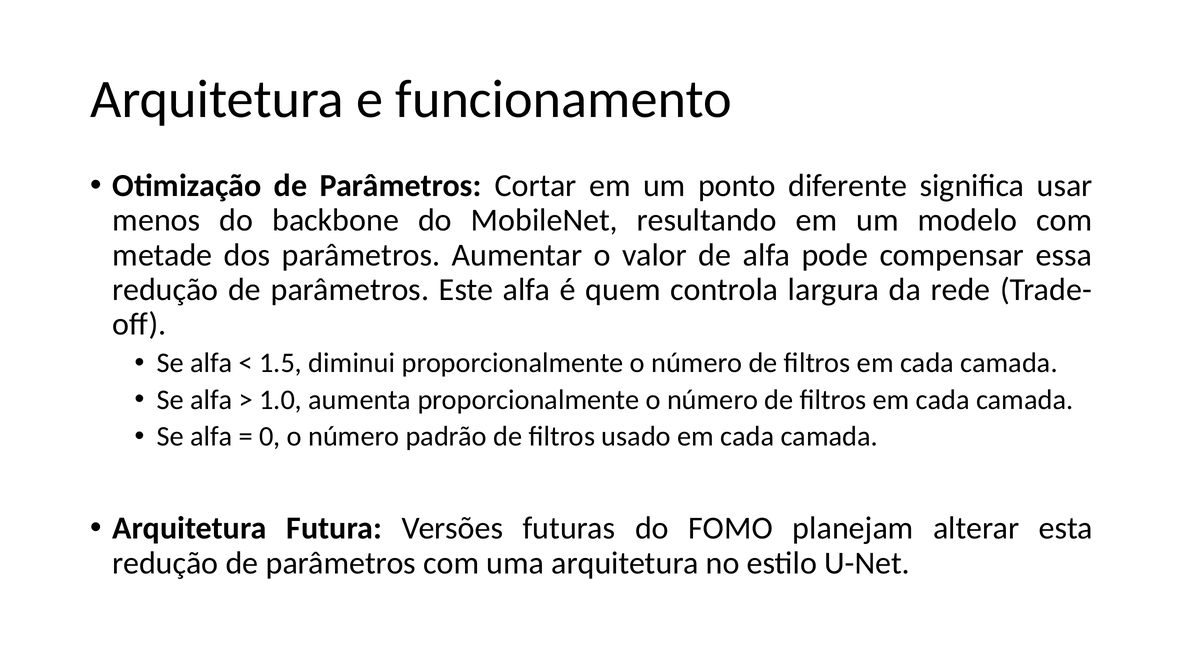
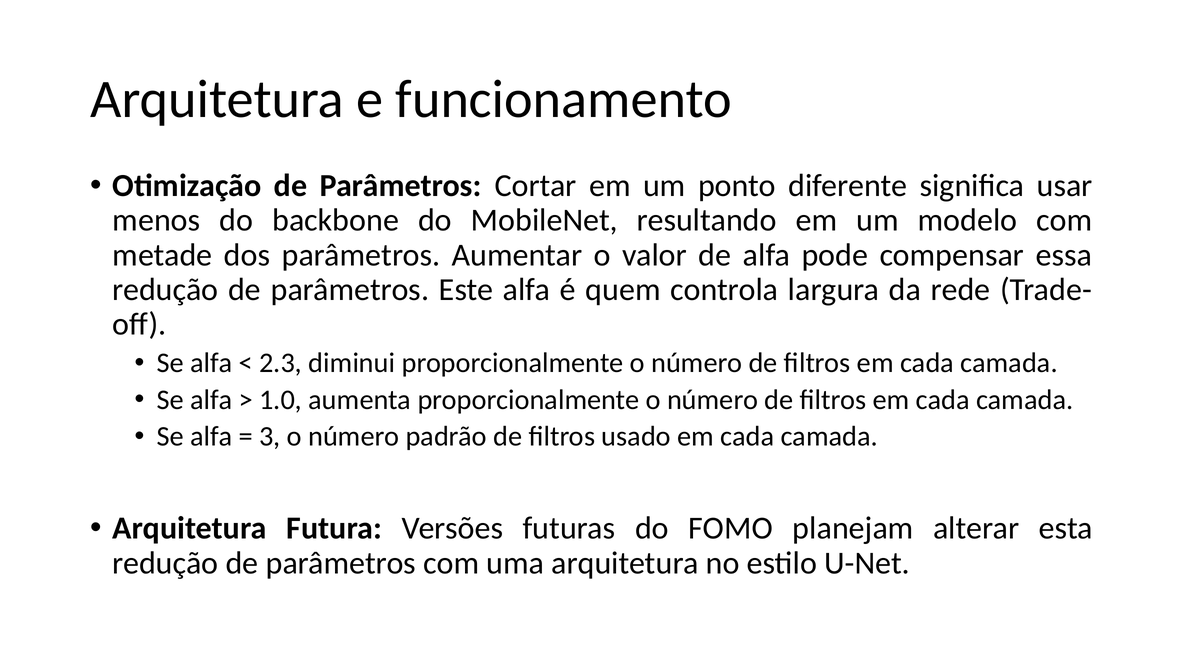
1.5: 1.5 -> 2.3
0: 0 -> 3
